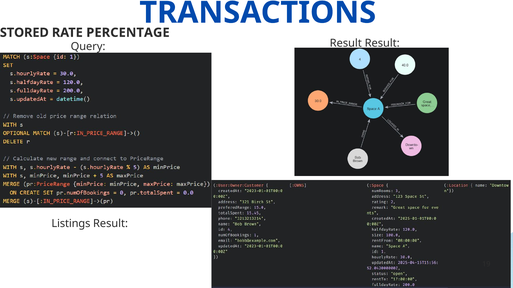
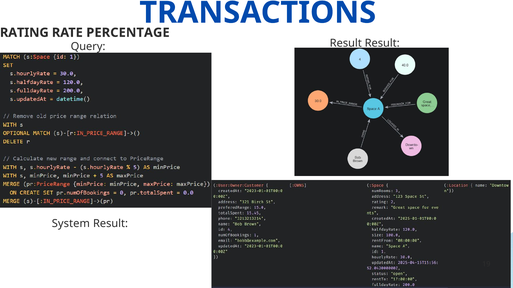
STORED: STORED -> RATING
Listings: Listings -> System
